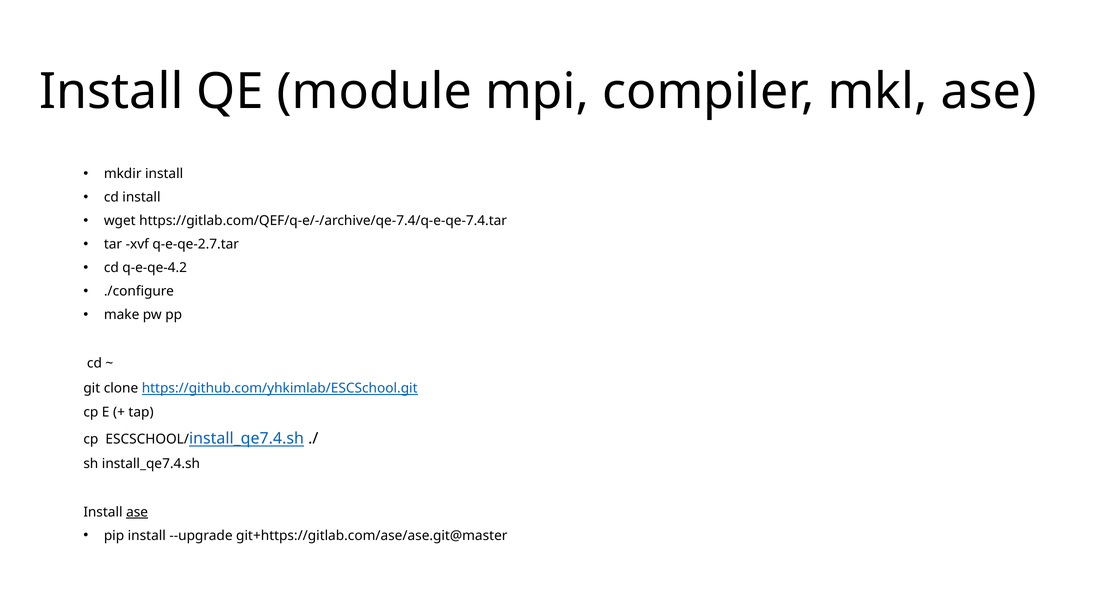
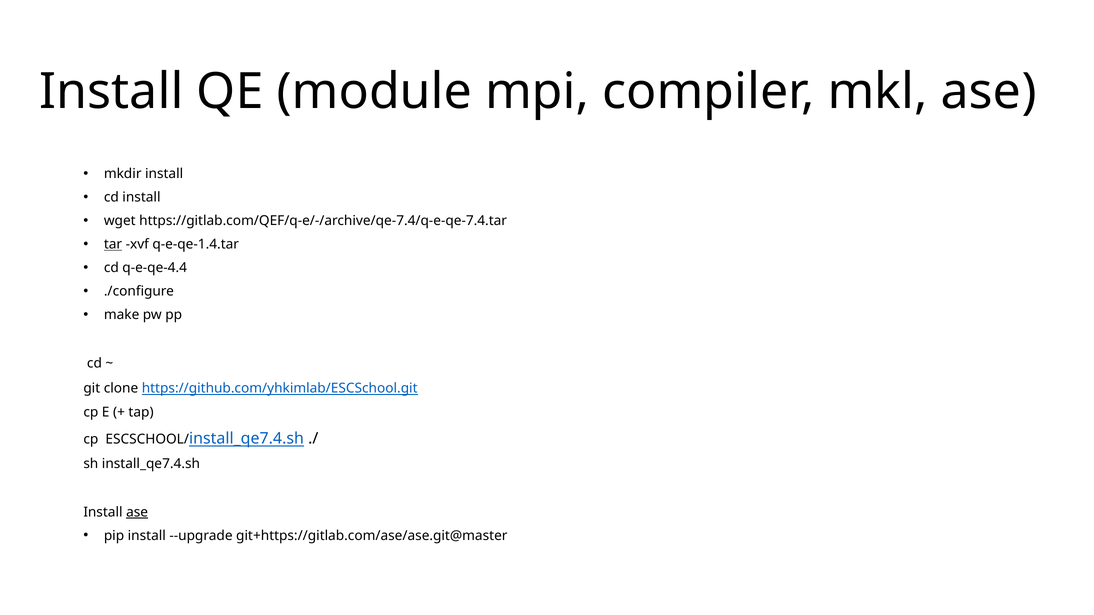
tar underline: none -> present
q-e-qe-2.7.tar: q-e-qe-2.7.tar -> q-e-qe-1.4.tar
q-e-qe-4.2: q-e-qe-4.2 -> q-e-qe-4.4
